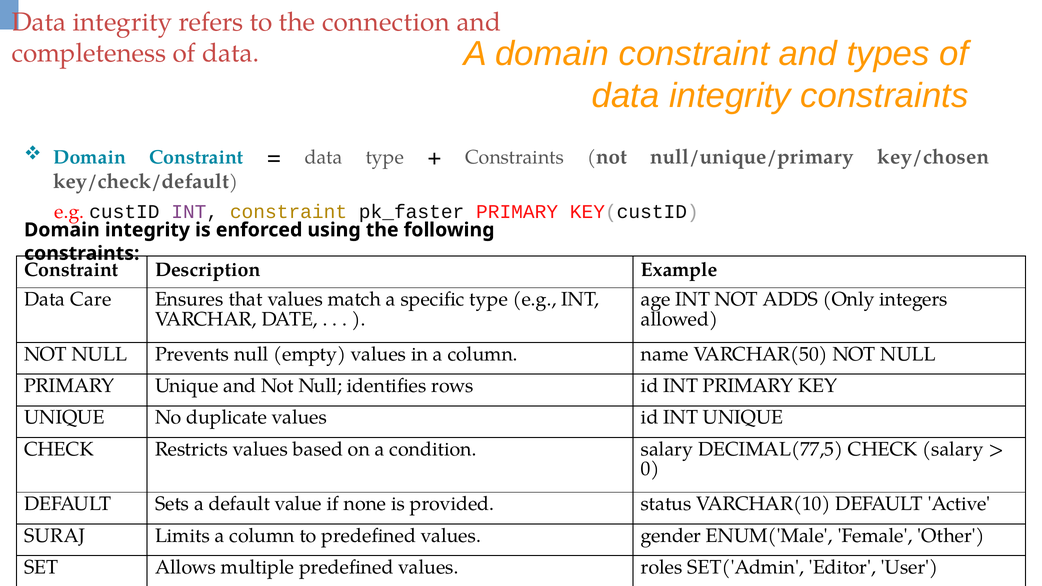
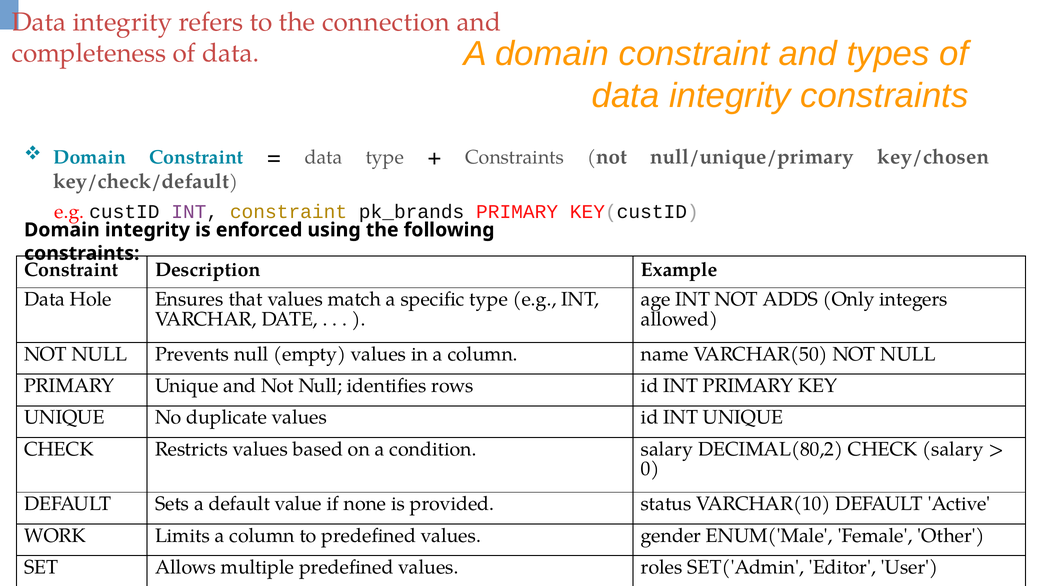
pk_faster: pk_faster -> pk_brands
Care: Care -> Hole
DECIMAL(77,5: DECIMAL(77,5 -> DECIMAL(80,2
SURAJ: SURAJ -> WORK
